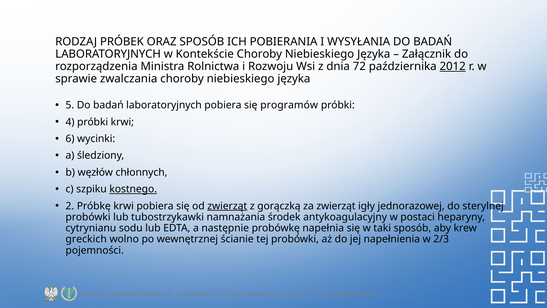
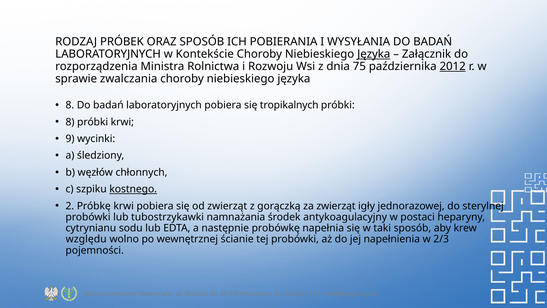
Języka at (374, 54) underline: none -> present
72: 72 -> 75
5 at (70, 105): 5 -> 8
programów: programów -> tropikalnych
4 at (70, 122): 4 -> 8
6: 6 -> 9
zwierząt at (227, 206) underline: present -> none
greckich: greckich -> względu
